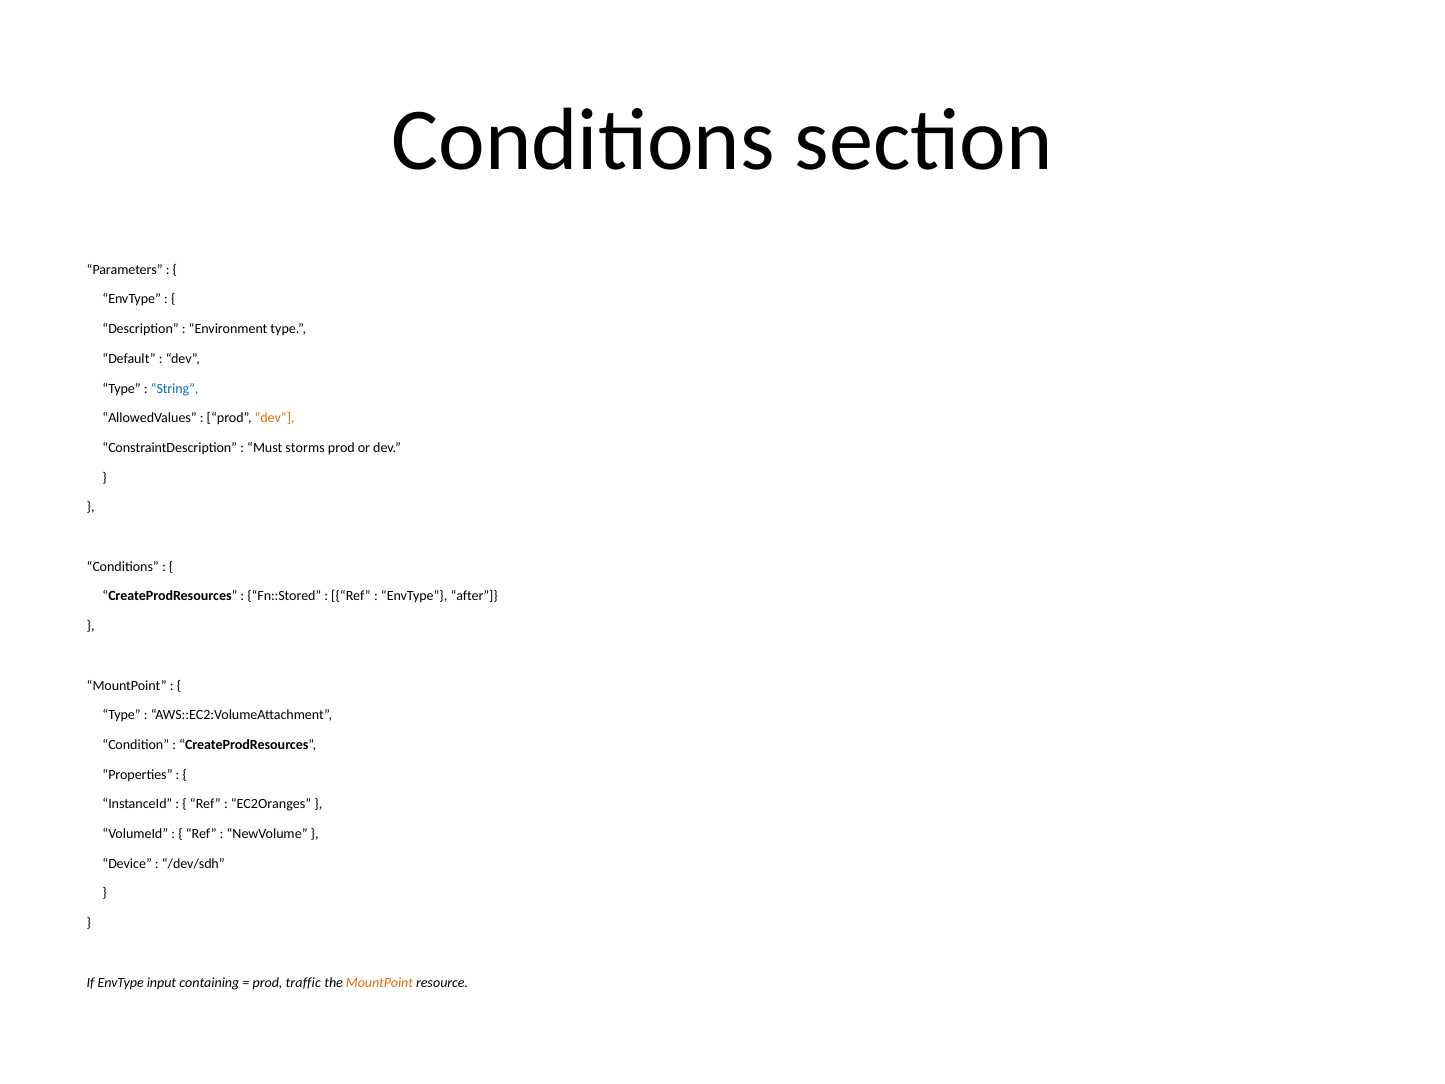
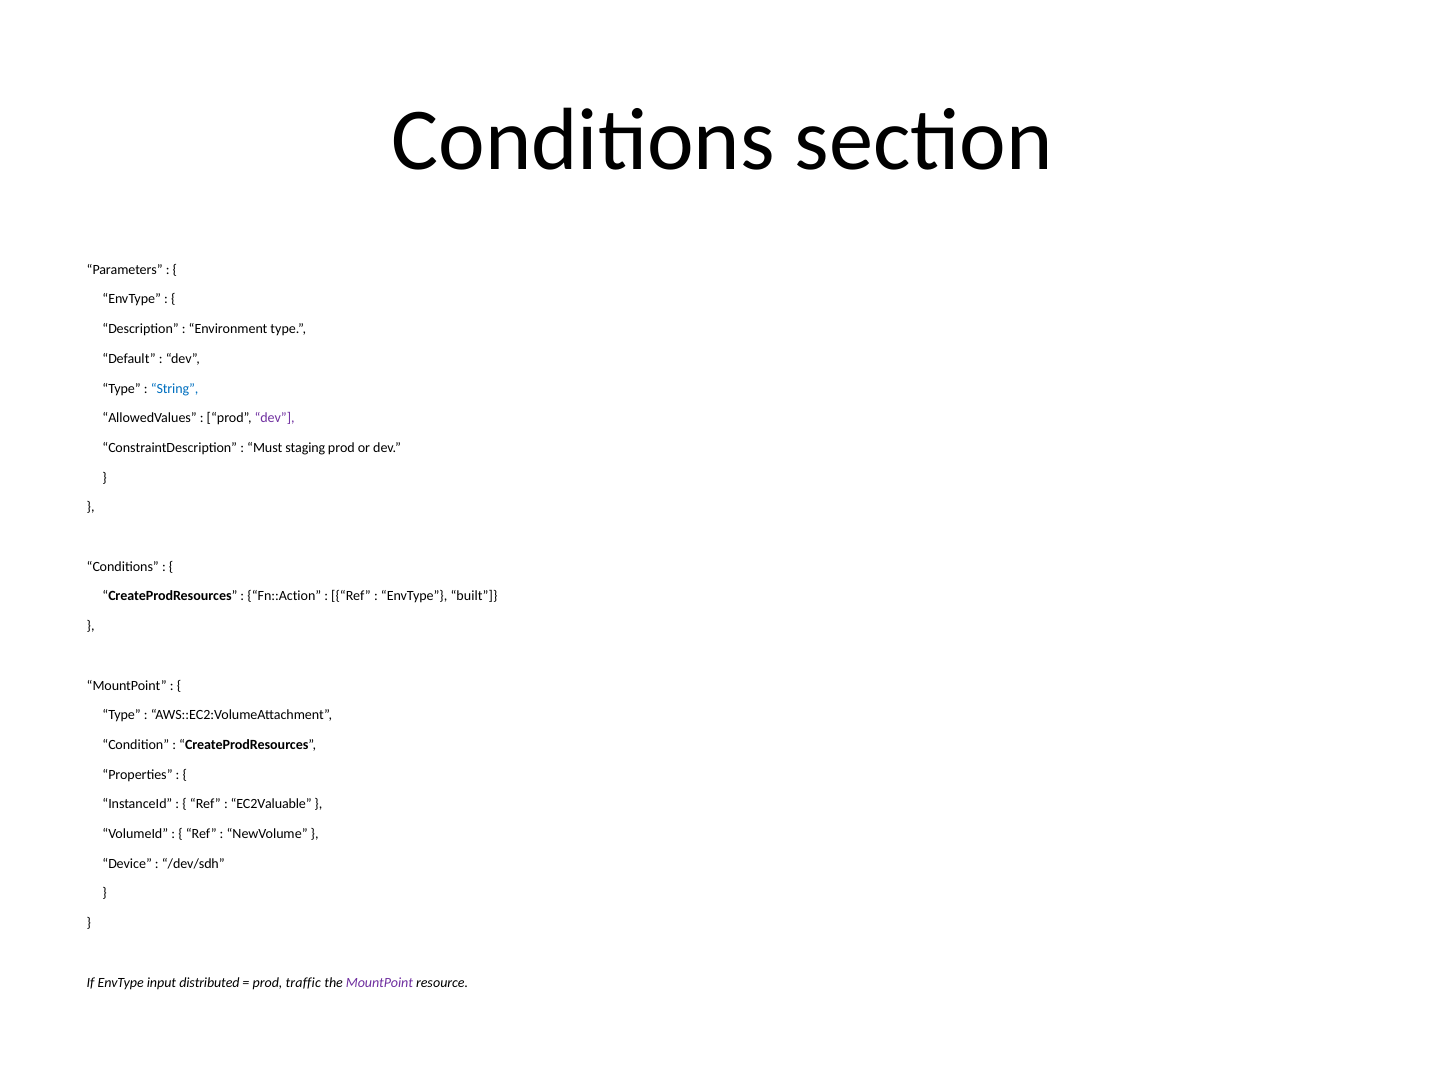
dev at (275, 418) colour: orange -> purple
storms: storms -> staging
Fn::Stored: Fn::Stored -> Fn::Action
after: after -> built
EC2Oranges: EC2Oranges -> EC2Valuable
containing: containing -> distributed
MountPoint at (379, 982) colour: orange -> purple
